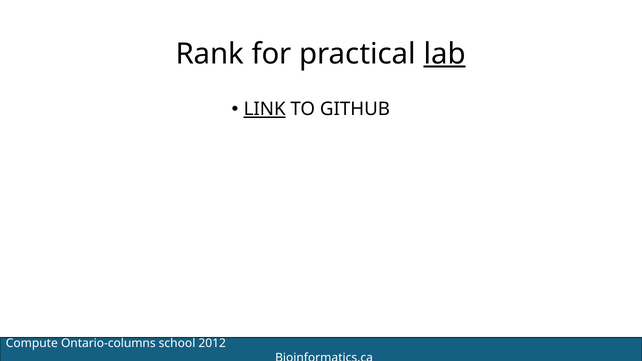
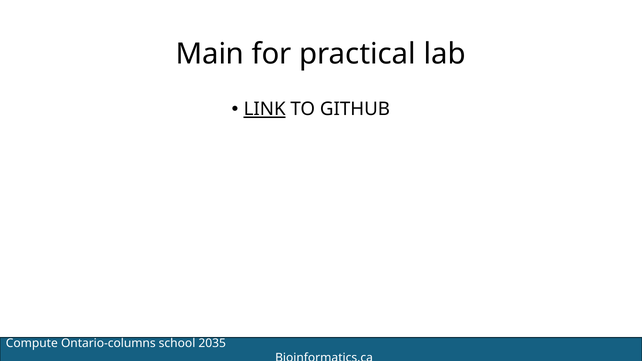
Rank: Rank -> Main
lab underline: present -> none
2012: 2012 -> 2035
